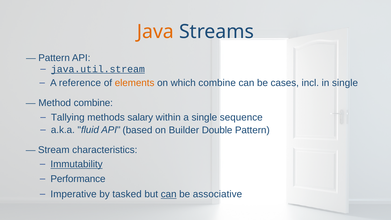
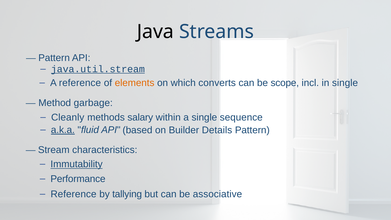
Java colour: orange -> black
which combine: combine -> converts
cases: cases -> scope
Method combine: combine -> garbage
Tallying: Tallying -> Cleanly
a.k.a underline: none -> present
Double: Double -> Details
Imperative at (74, 194): Imperative -> Reference
tasked: tasked -> tallying
can at (169, 194) underline: present -> none
